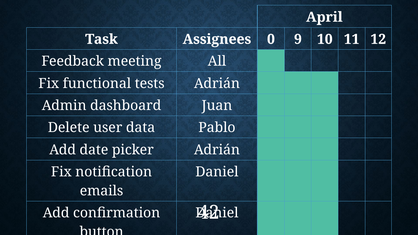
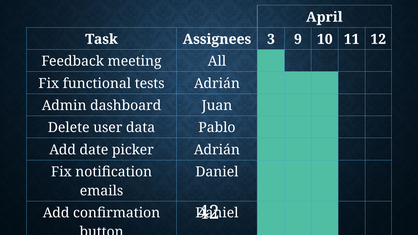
0: 0 -> 3
